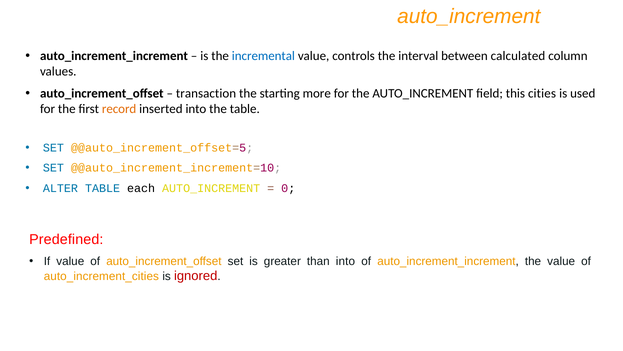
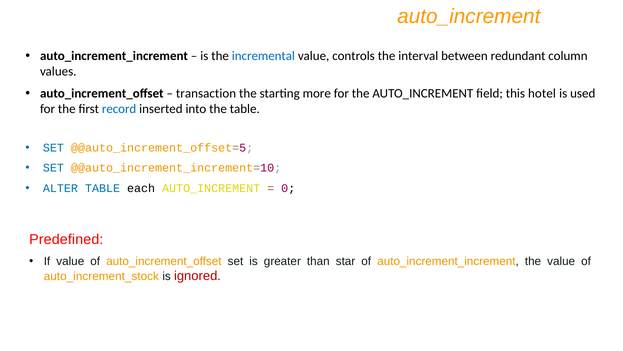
calculated: calculated -> redundant
cities: cities -> hotel
record colour: orange -> blue
than into: into -> star
auto_increment_cities: auto_increment_cities -> auto_increment_stock
